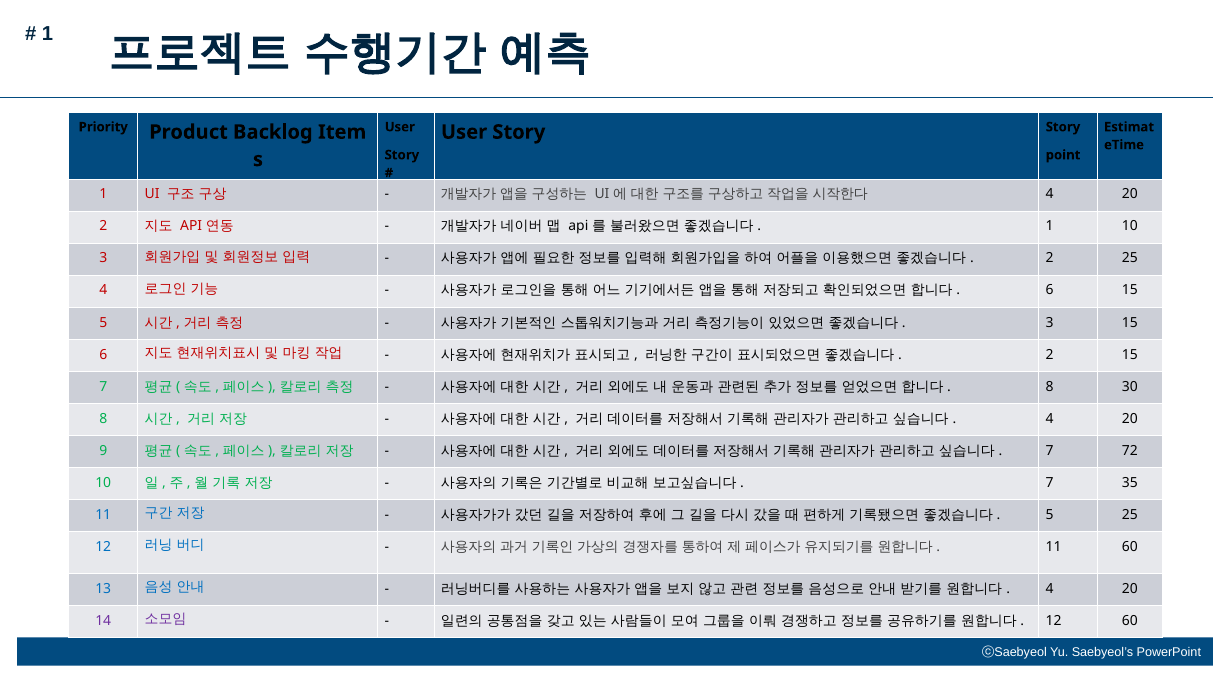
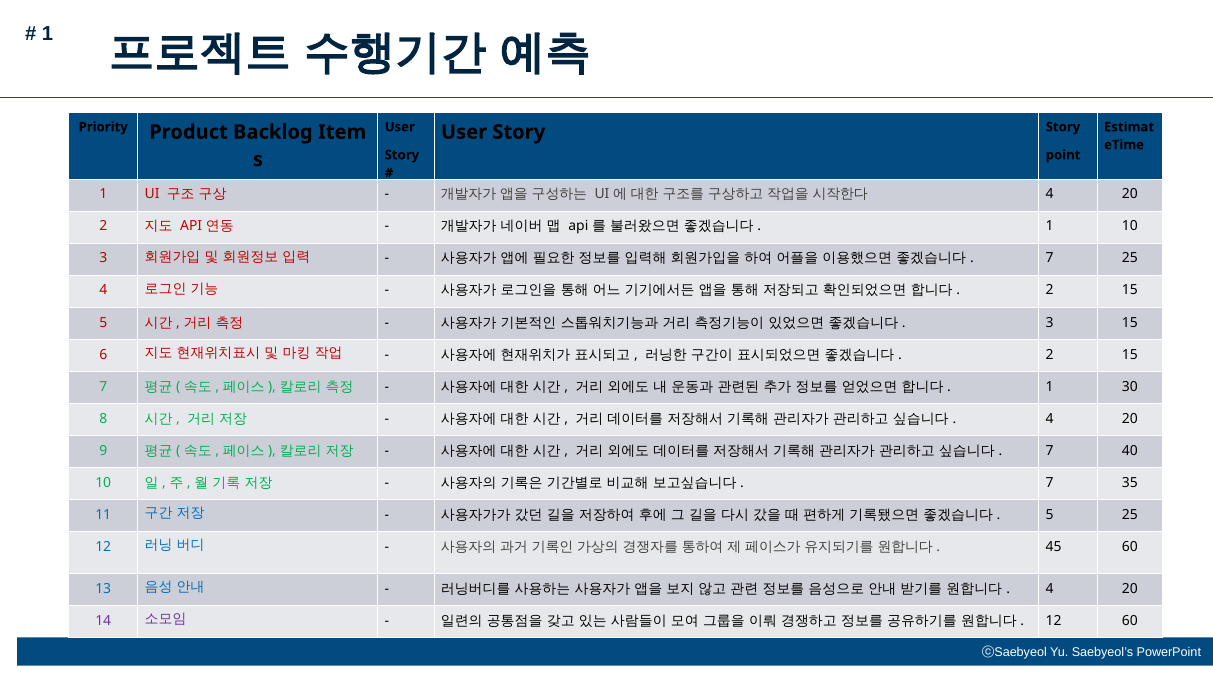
2 at (1050, 259): 2 -> 7
6 at (1050, 291): 6 -> 2
8 at (1050, 387): 8 -> 1
72: 72 -> 40
11 at (1054, 547): 11 -> 45
